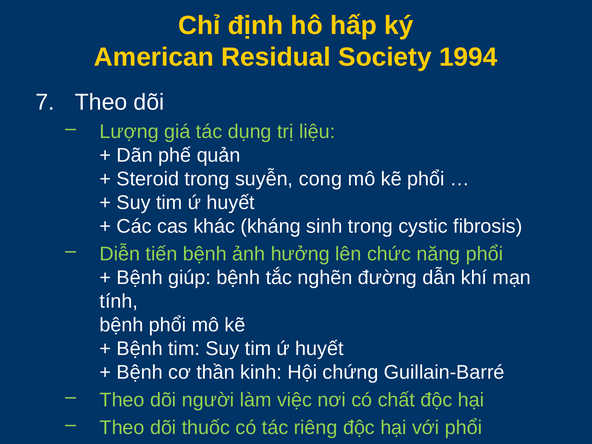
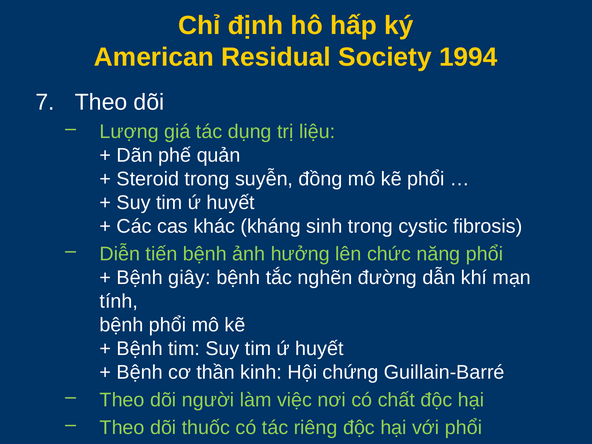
cong: cong -> đồng
giúp: giúp -> giây
